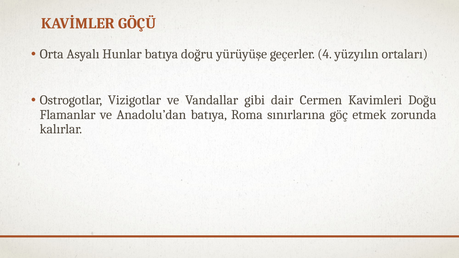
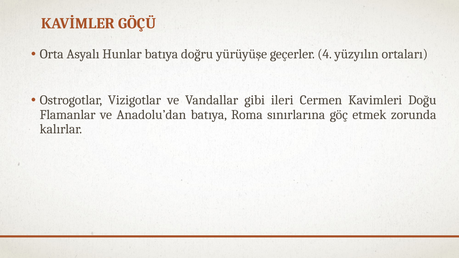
dair: dair -> ileri
